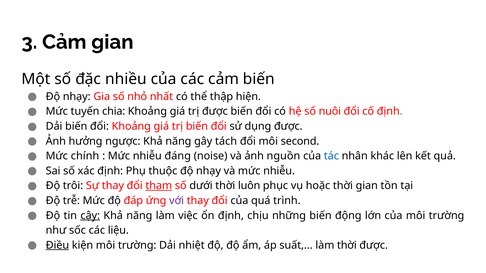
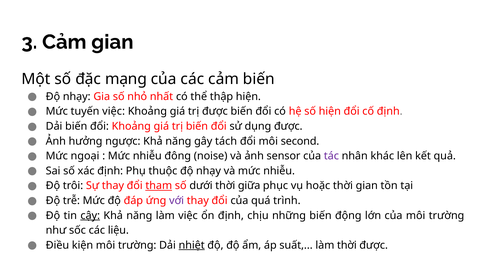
nhiều: nhiều -> mạng
tuyến chia: chia -> việc
số nuôi: nuôi -> hiện
chính: chính -> ngoại
đáng: đáng -> đông
nguồn: nguồn -> sensor
tác colour: blue -> purple
luôn: luôn -> giữa
Điều underline: present -> none
nhiệt underline: none -> present
